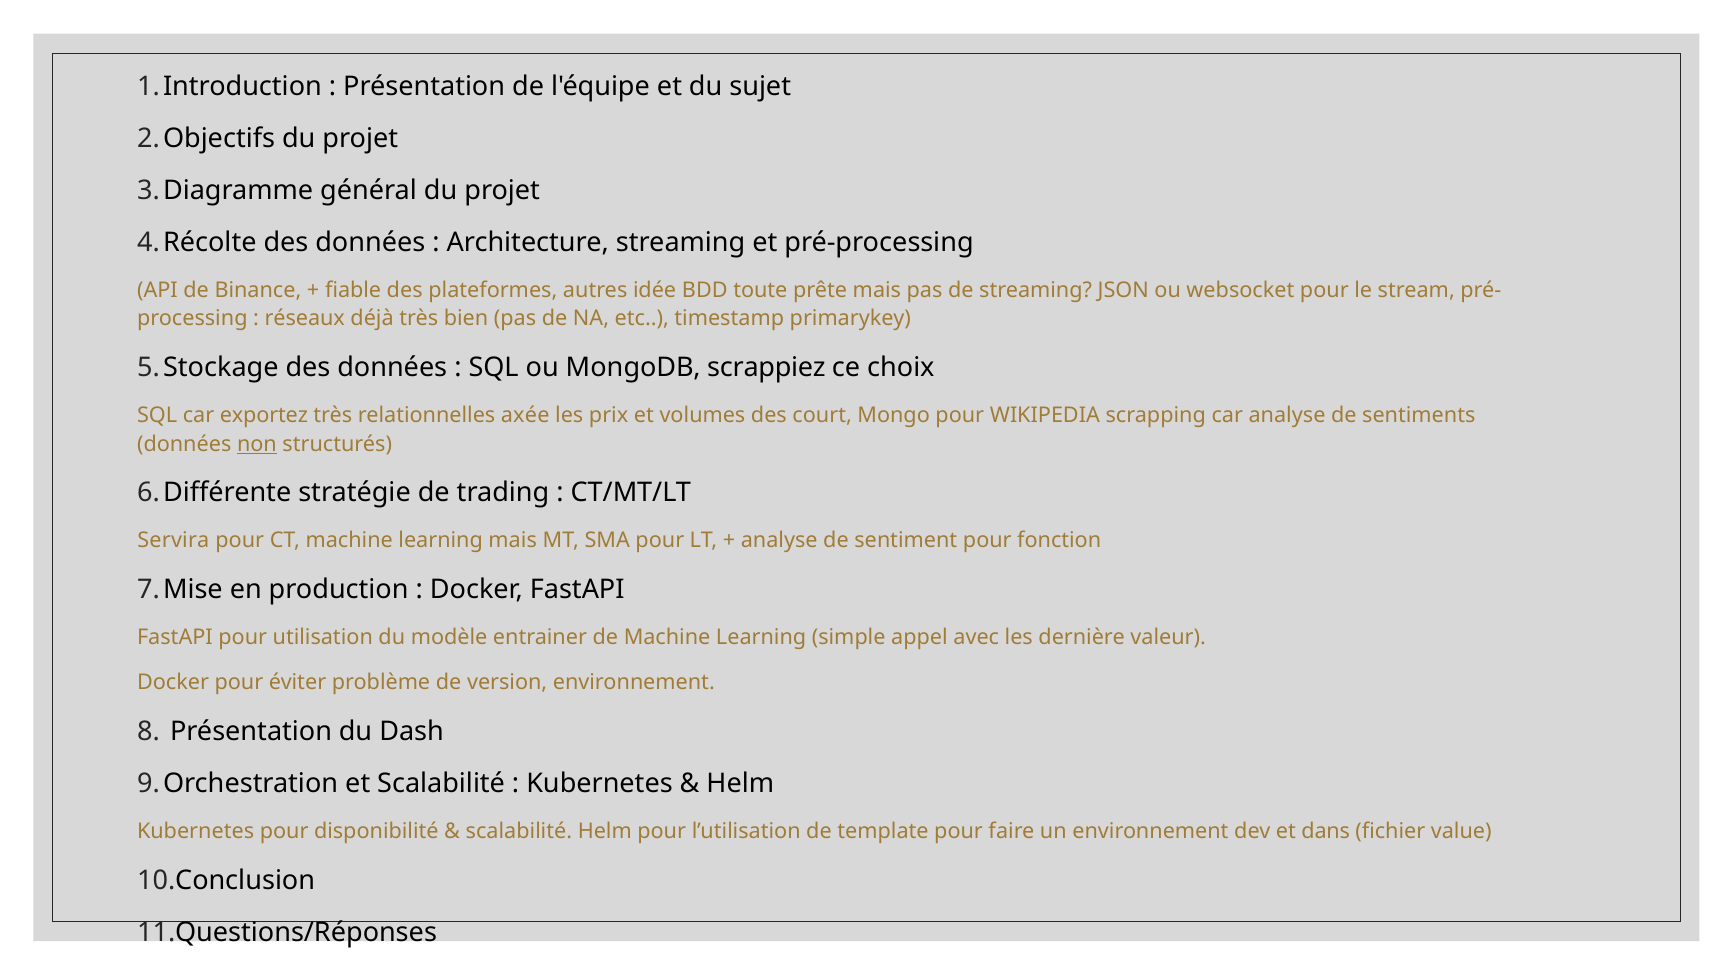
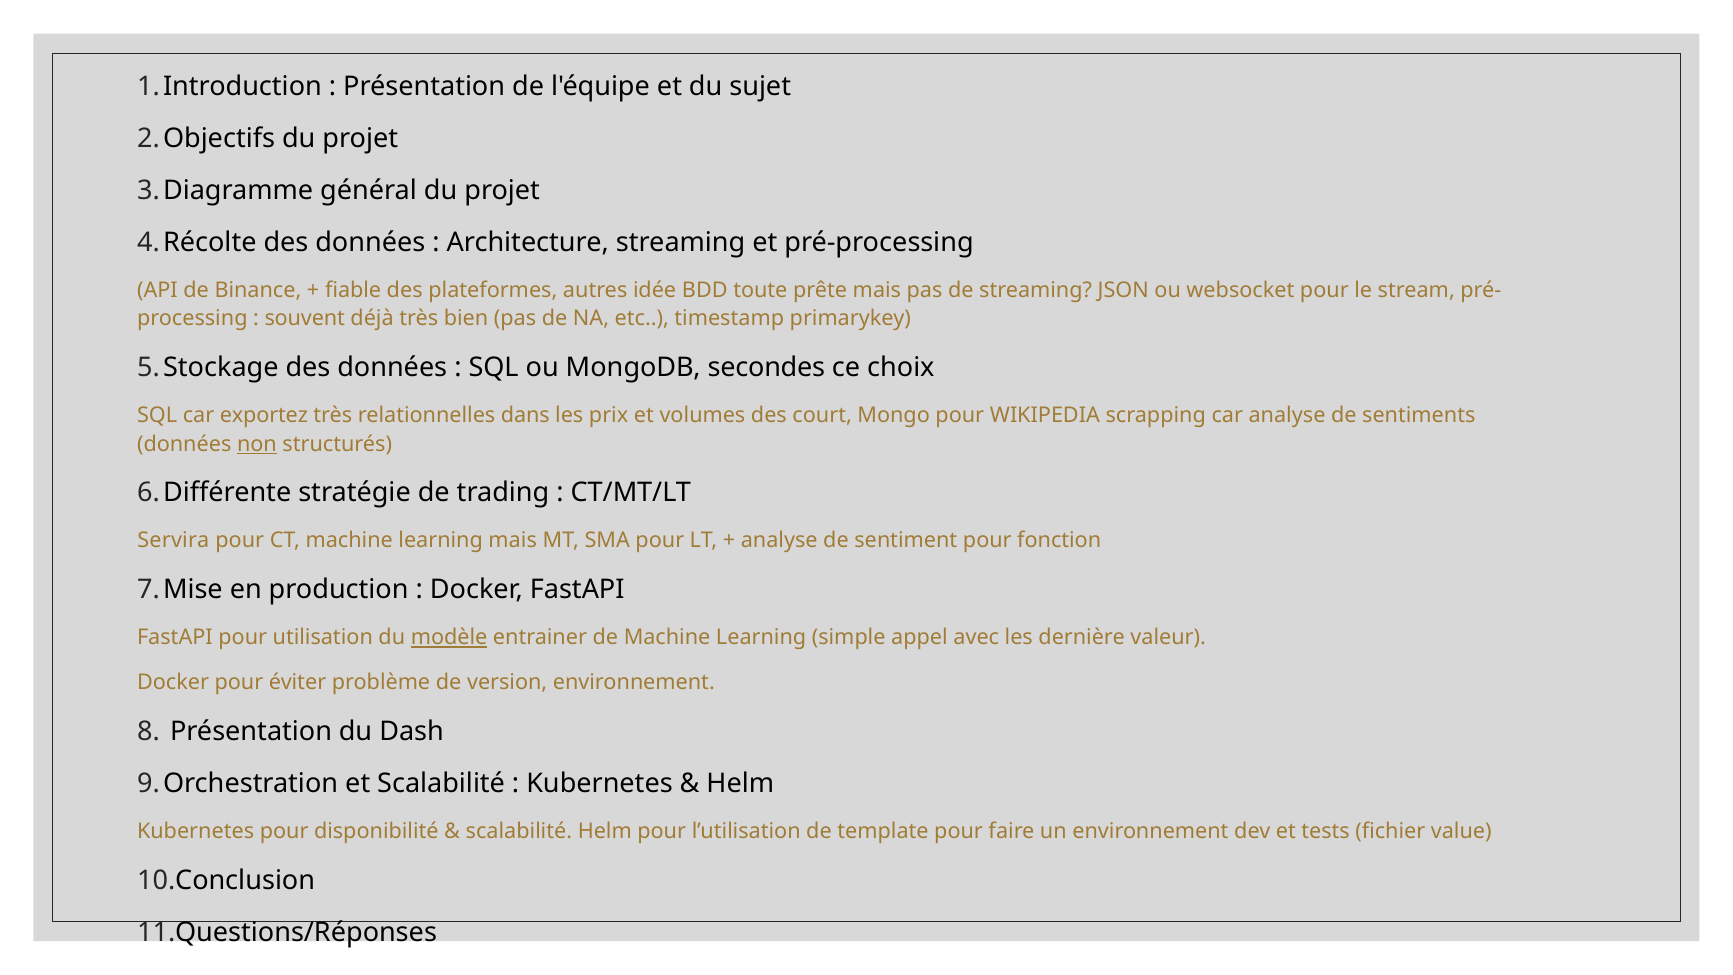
réseaux: réseaux -> souvent
scrappiez: scrappiez -> secondes
axée: axée -> dans
modèle underline: none -> present
dans: dans -> tests
